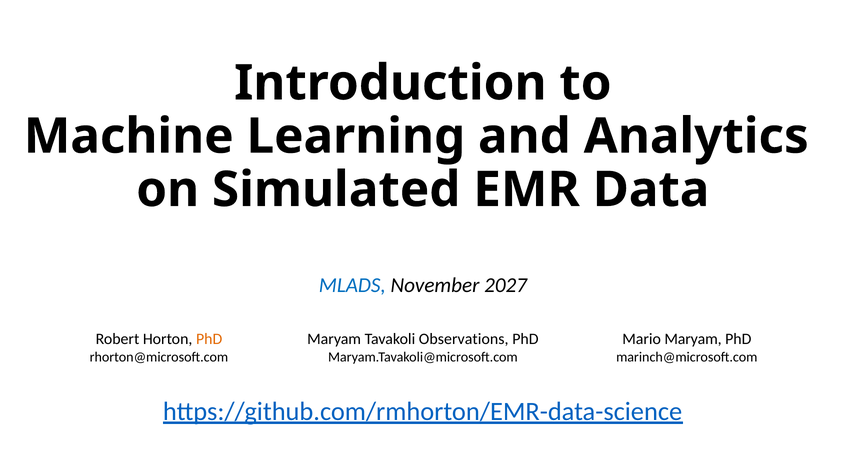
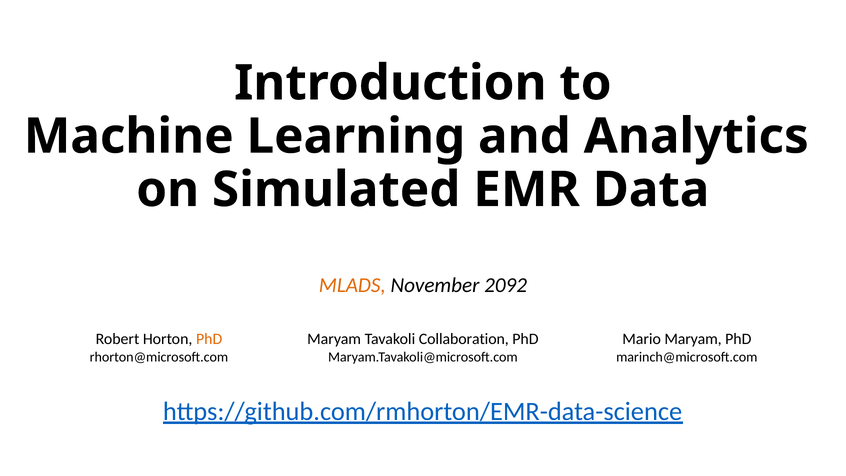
MLADS colour: blue -> orange
2027: 2027 -> 2092
Observations: Observations -> Collaboration
